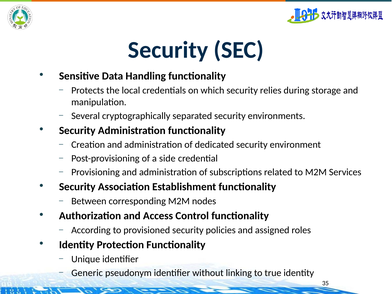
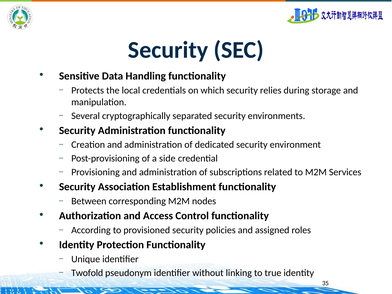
Generic: Generic -> Twofold
